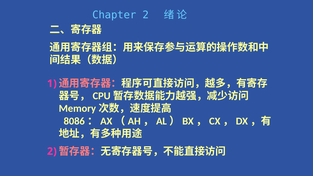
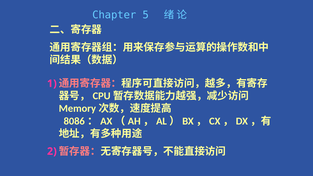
Chapter 2: 2 -> 5
